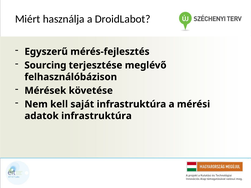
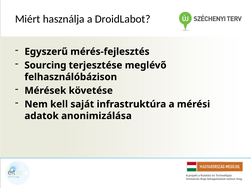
adatok infrastruktúra: infrastruktúra -> anonimizálása
